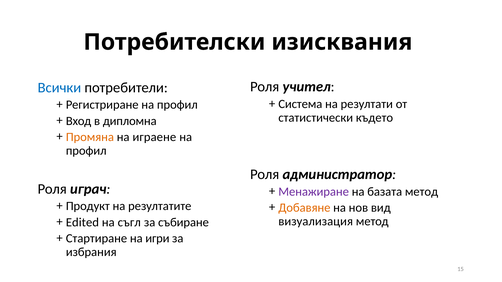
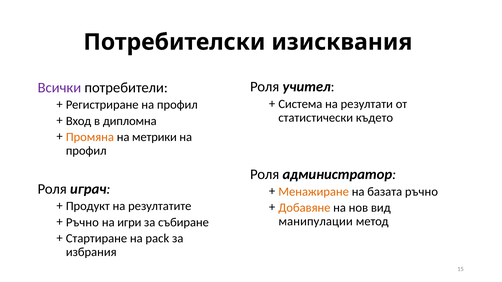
Всички colour: blue -> purple
играене: играене -> метрики
Менажиране colour: purple -> orange
базата метод: метод -> ръчно
визуализация: визуализация -> манипулации
Edited at (82, 223): Edited -> Ръчно
съгл: съгл -> игри
игри: игри -> pack
